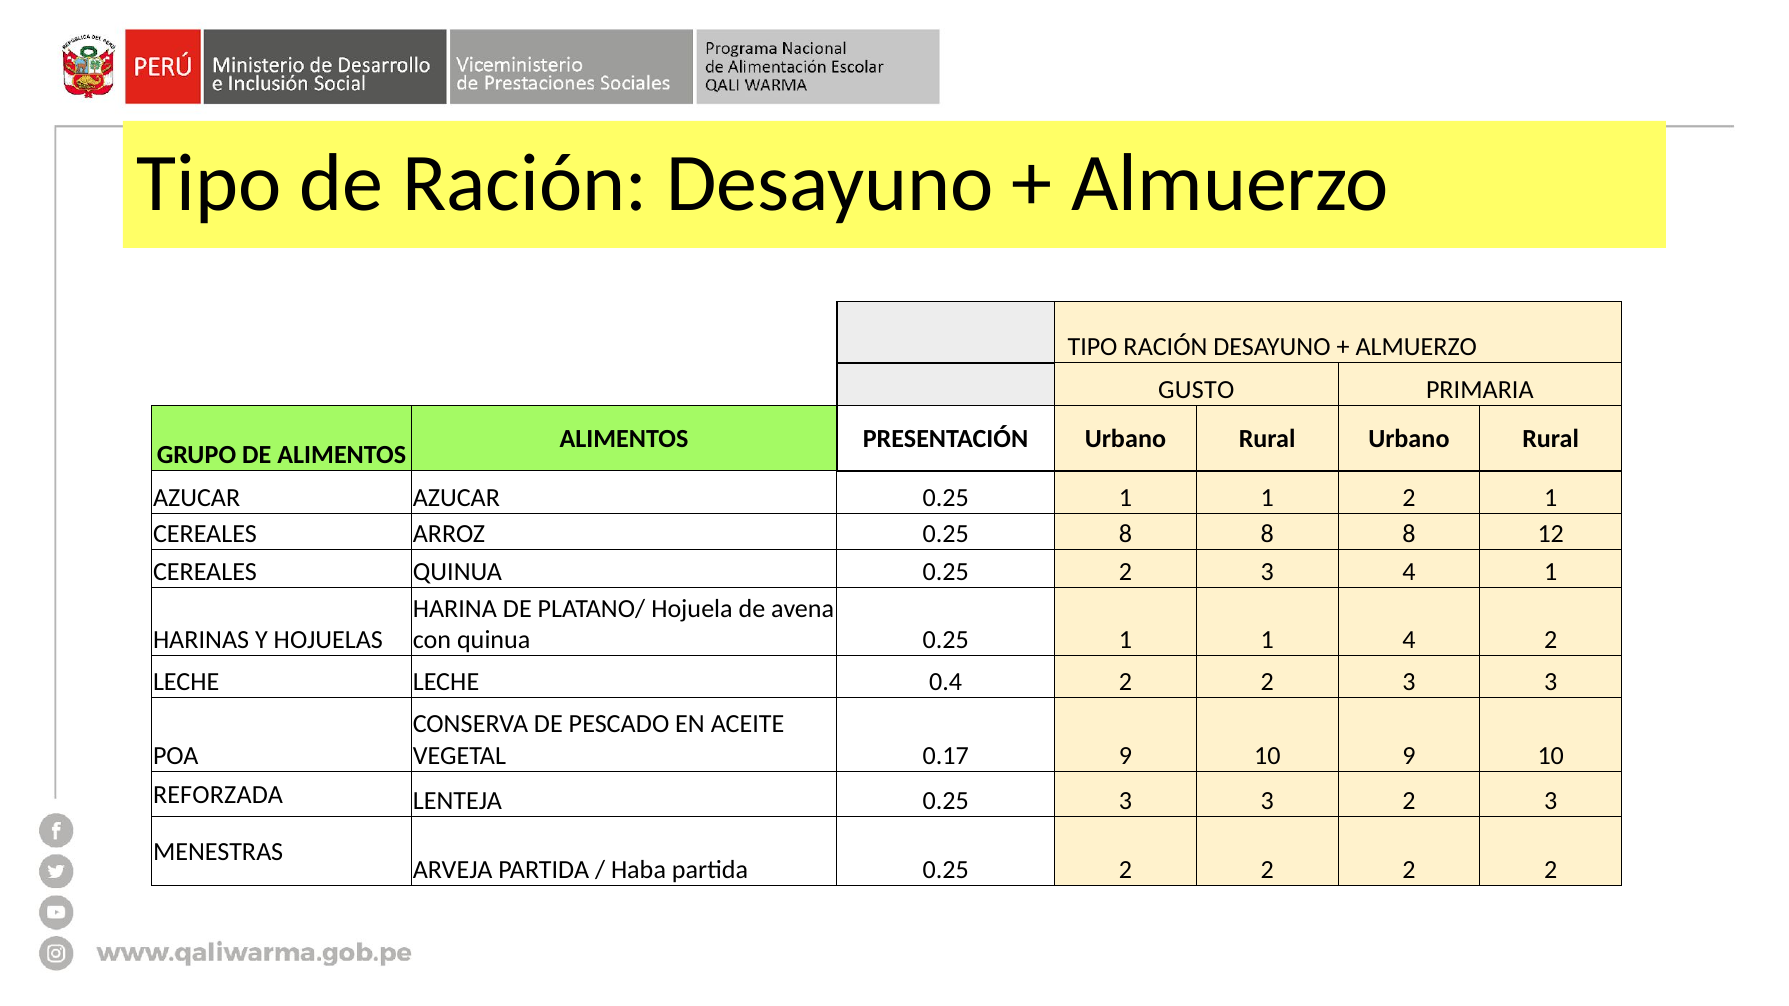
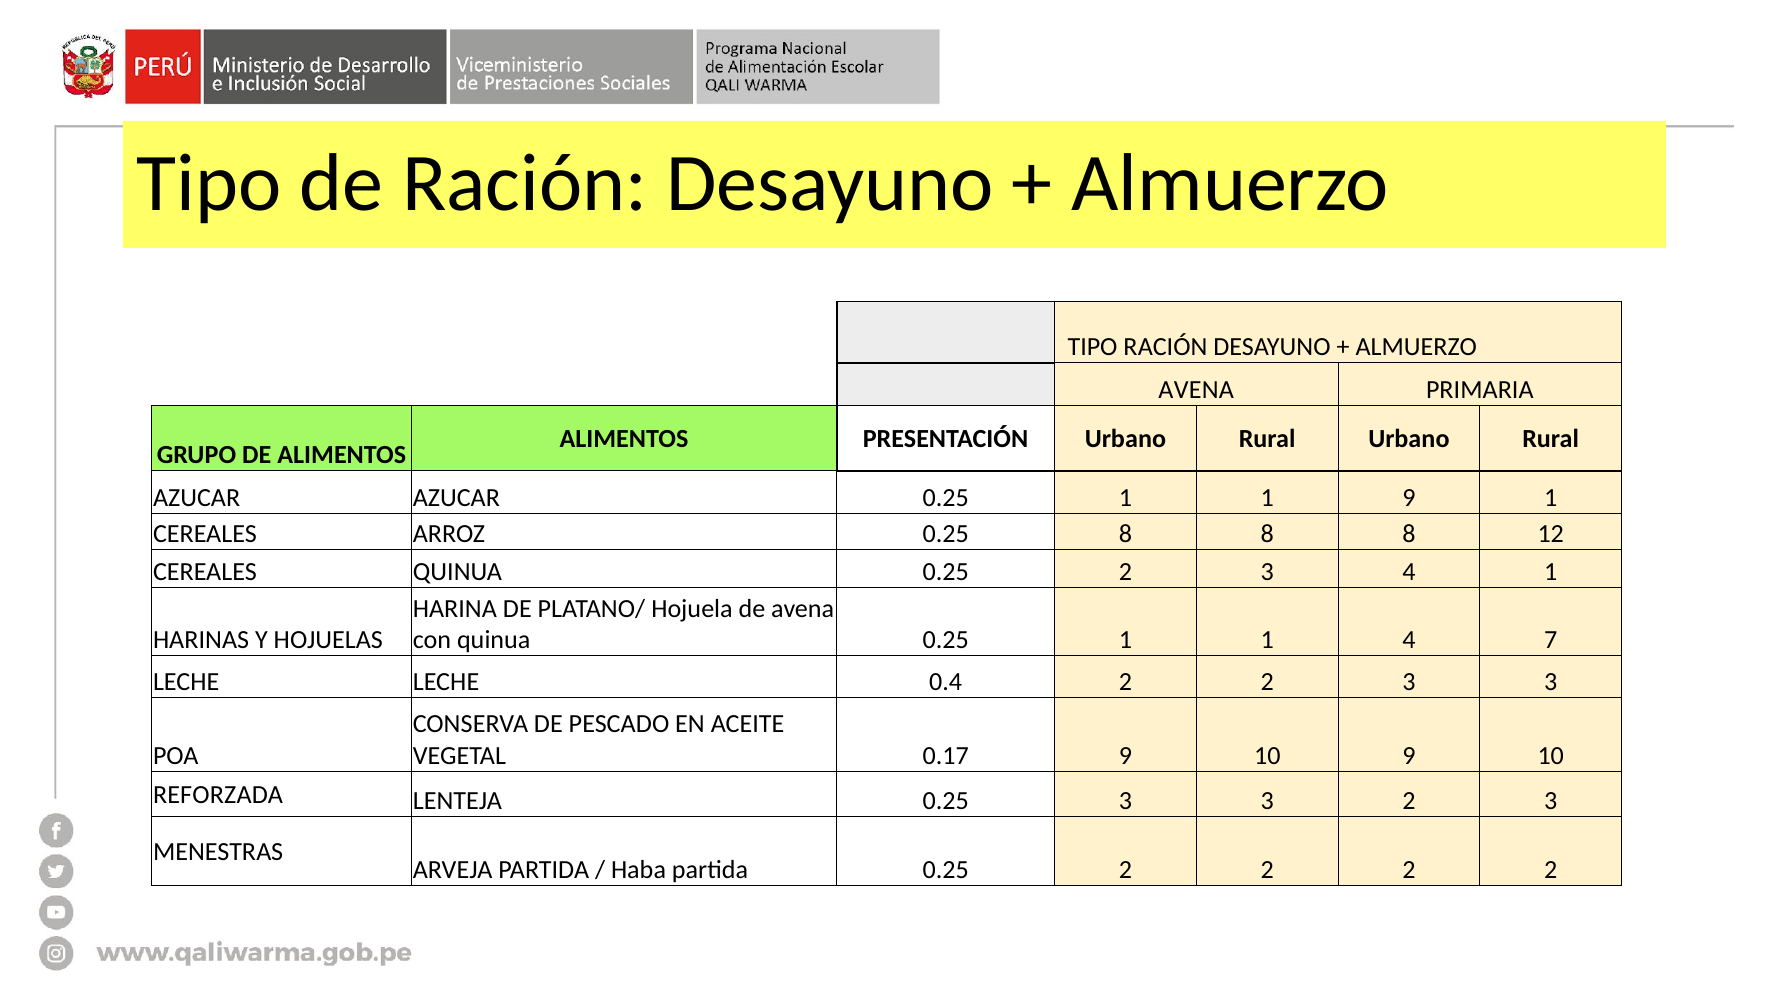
GUSTO at (1196, 390): GUSTO -> AVENA
1 2: 2 -> 9
4 2: 2 -> 7
